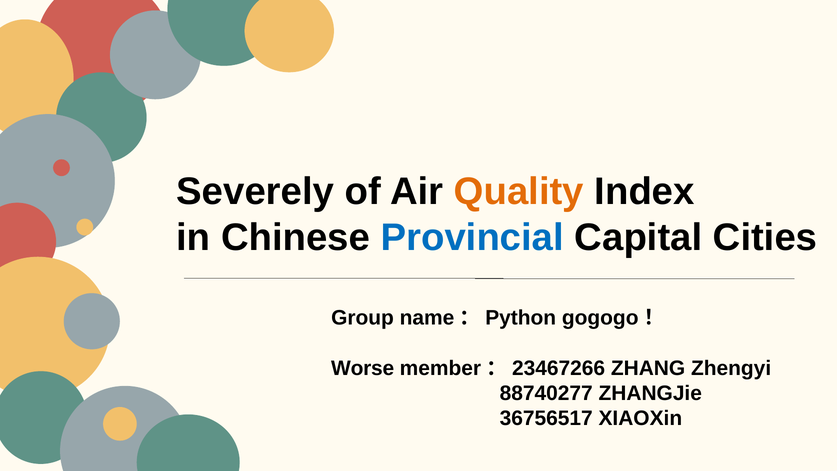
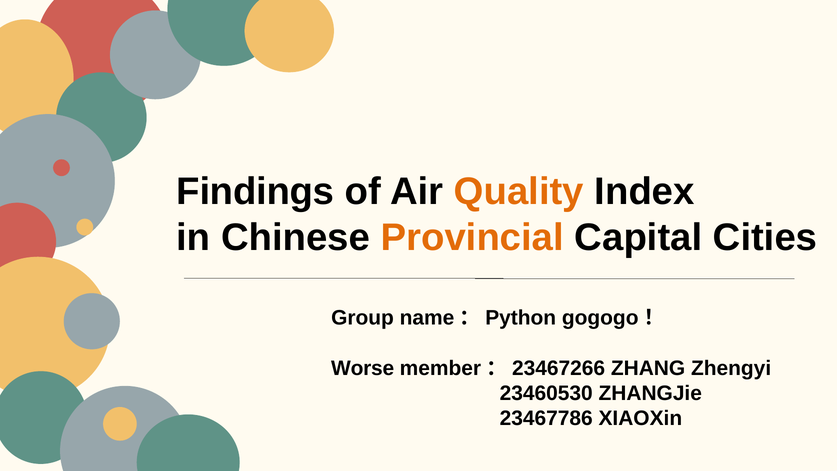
Severely: Severely -> Findings
Provincial colour: blue -> orange
88740277: 88740277 -> 23460530
36756517: 36756517 -> 23467786
